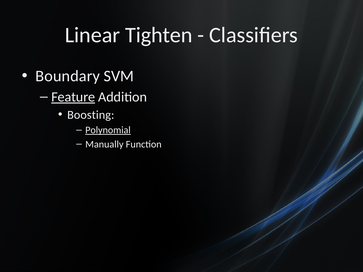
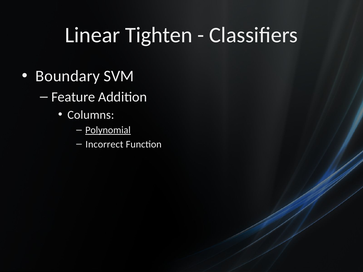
Feature underline: present -> none
Boosting: Boosting -> Columns
Manually: Manually -> Incorrect
